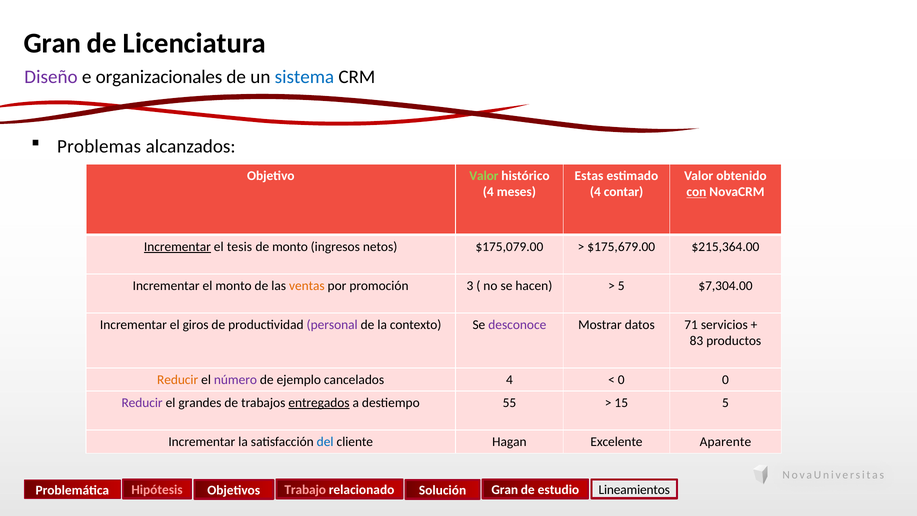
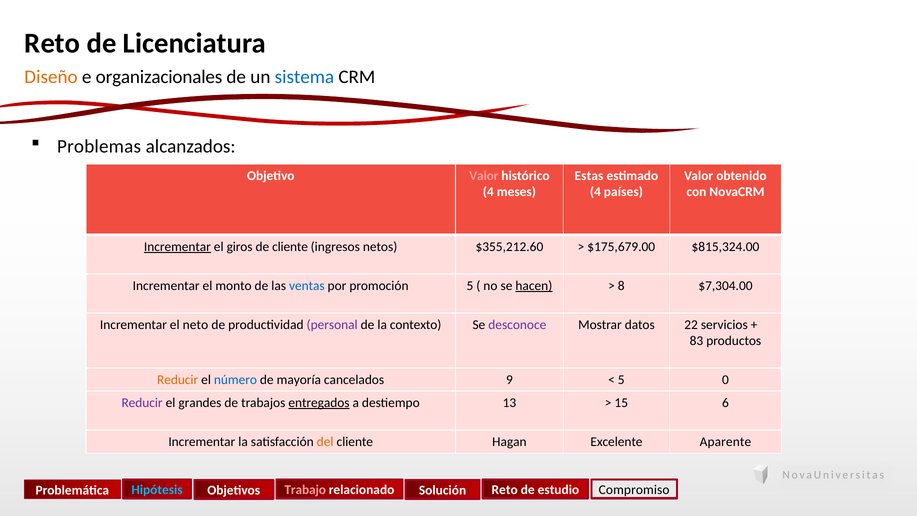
Gran at (52, 43): Gran -> Reto
Diseño colour: purple -> orange
Valor at (484, 176) colour: light green -> pink
contar: contar -> países
con underline: present -> none
tesis: tesis -> giros
de monto: monto -> cliente
$175,079.00: $175,079.00 -> $355,212.60
$215,364.00: $215,364.00 -> $815,324.00
ventas colour: orange -> blue
promoción 3: 3 -> 5
hacen underline: none -> present
5 at (621, 286): 5 -> 8
giros: giros -> neto
71: 71 -> 22
número colour: purple -> blue
ejemplo: ejemplo -> mayoría
cancelados 4: 4 -> 9
0 at (621, 380): 0 -> 5
55: 55 -> 13
15 5: 5 -> 6
del colour: blue -> orange
Hipótesis colour: pink -> light blue
Solución Gran: Gran -> Reto
Lineamientos: Lineamientos -> Compromiso
